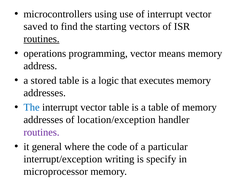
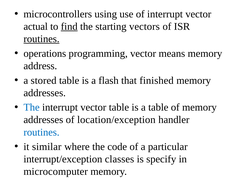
saved: saved -> actual
find underline: none -> present
logic: logic -> flash
executes: executes -> finished
routines at (41, 133) colour: purple -> blue
general: general -> similar
writing: writing -> classes
microprocessor: microprocessor -> microcomputer
